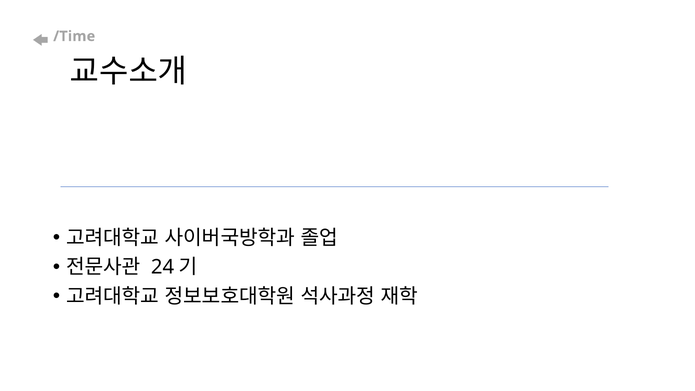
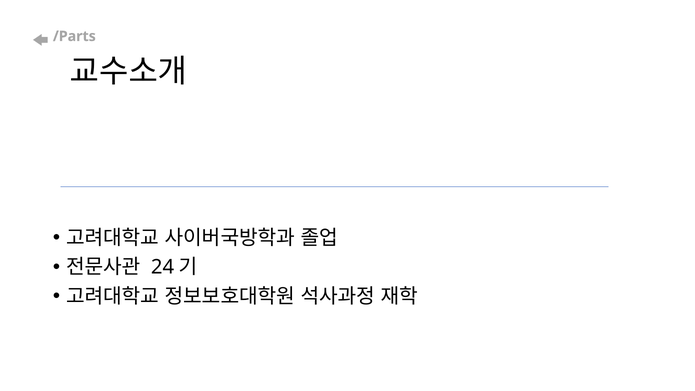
/Time: /Time -> /Parts
